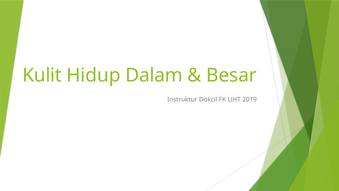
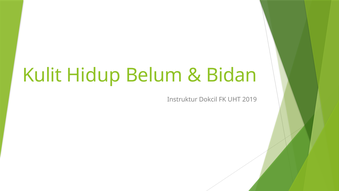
Dalam: Dalam -> Belum
Besar: Besar -> Bidan
